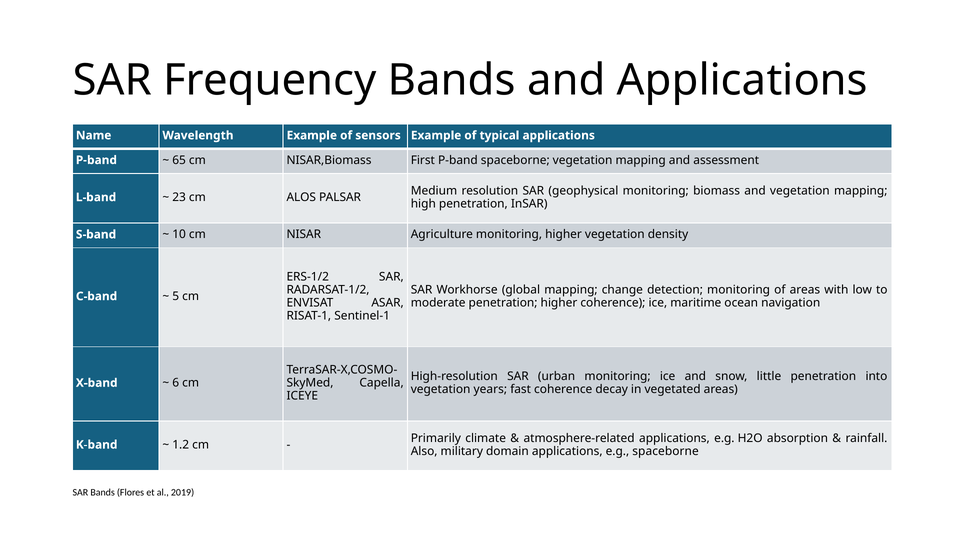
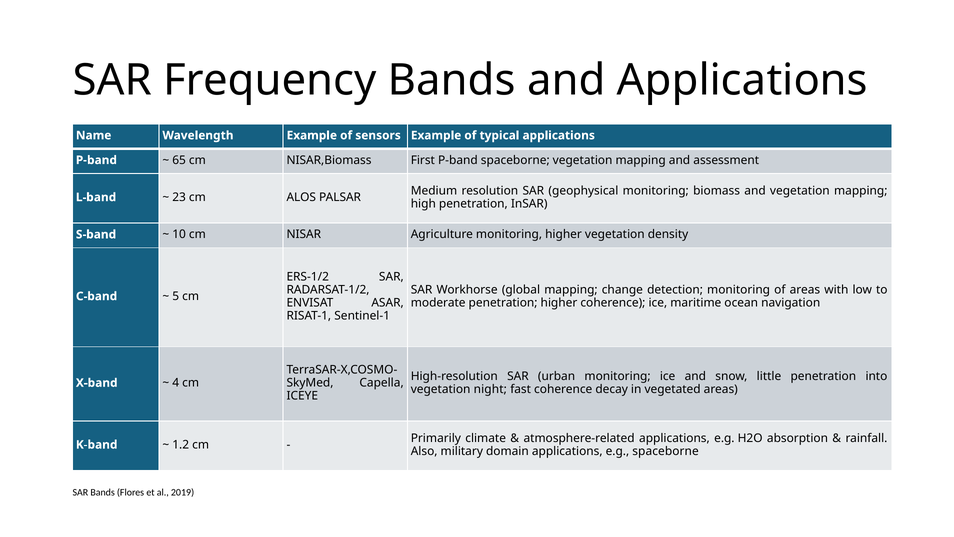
6: 6 -> 4
years: years -> night
